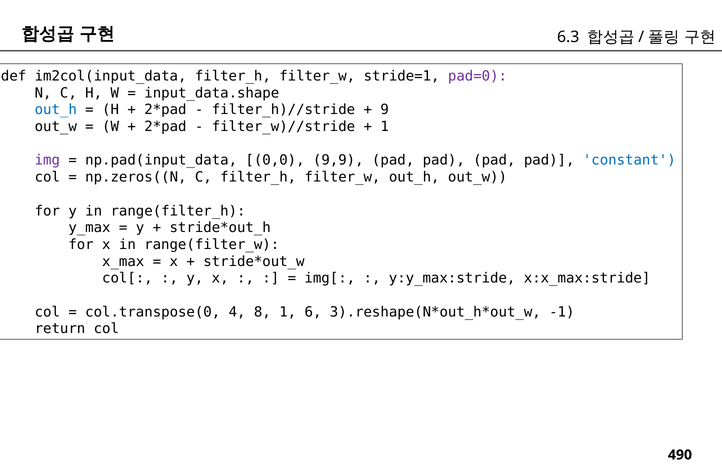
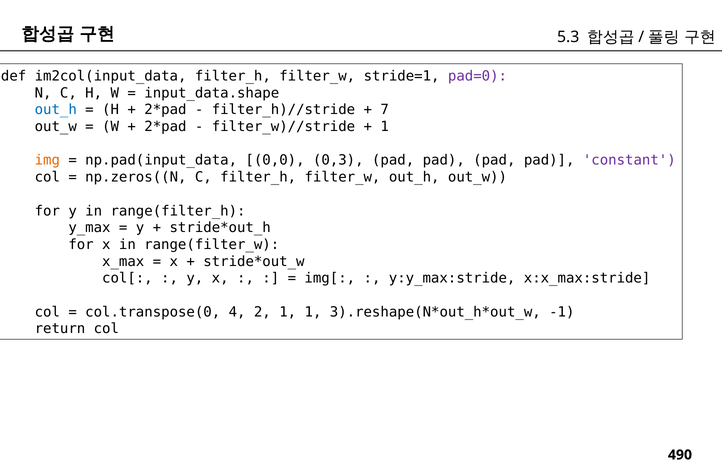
6.3: 6.3 -> 5.3
9: 9 -> 7
img colour: purple -> orange
9,9: 9,9 -> 0,3
constant colour: blue -> purple
8: 8 -> 2
1 6: 6 -> 1
